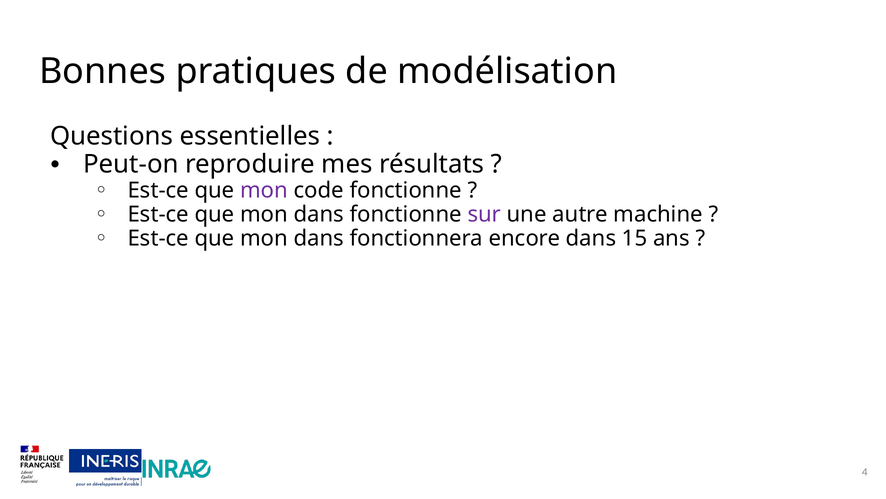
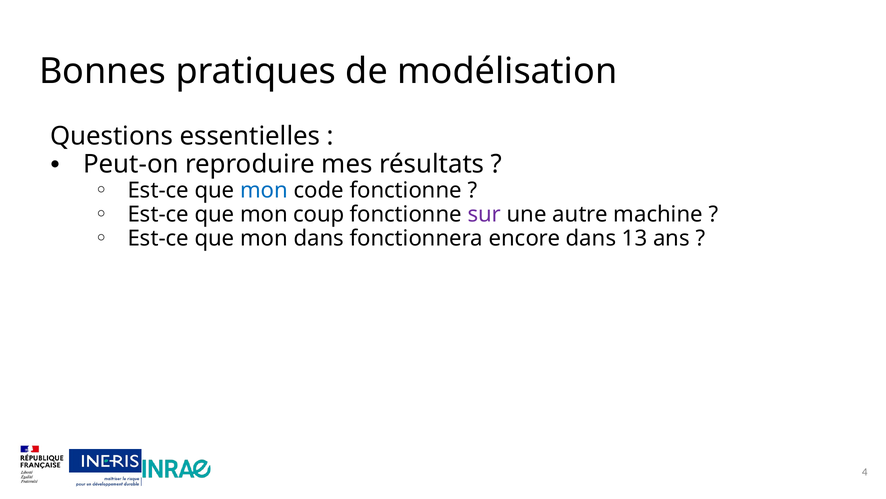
mon at (264, 190) colour: purple -> blue
dans at (319, 214): dans -> coup
15: 15 -> 13
